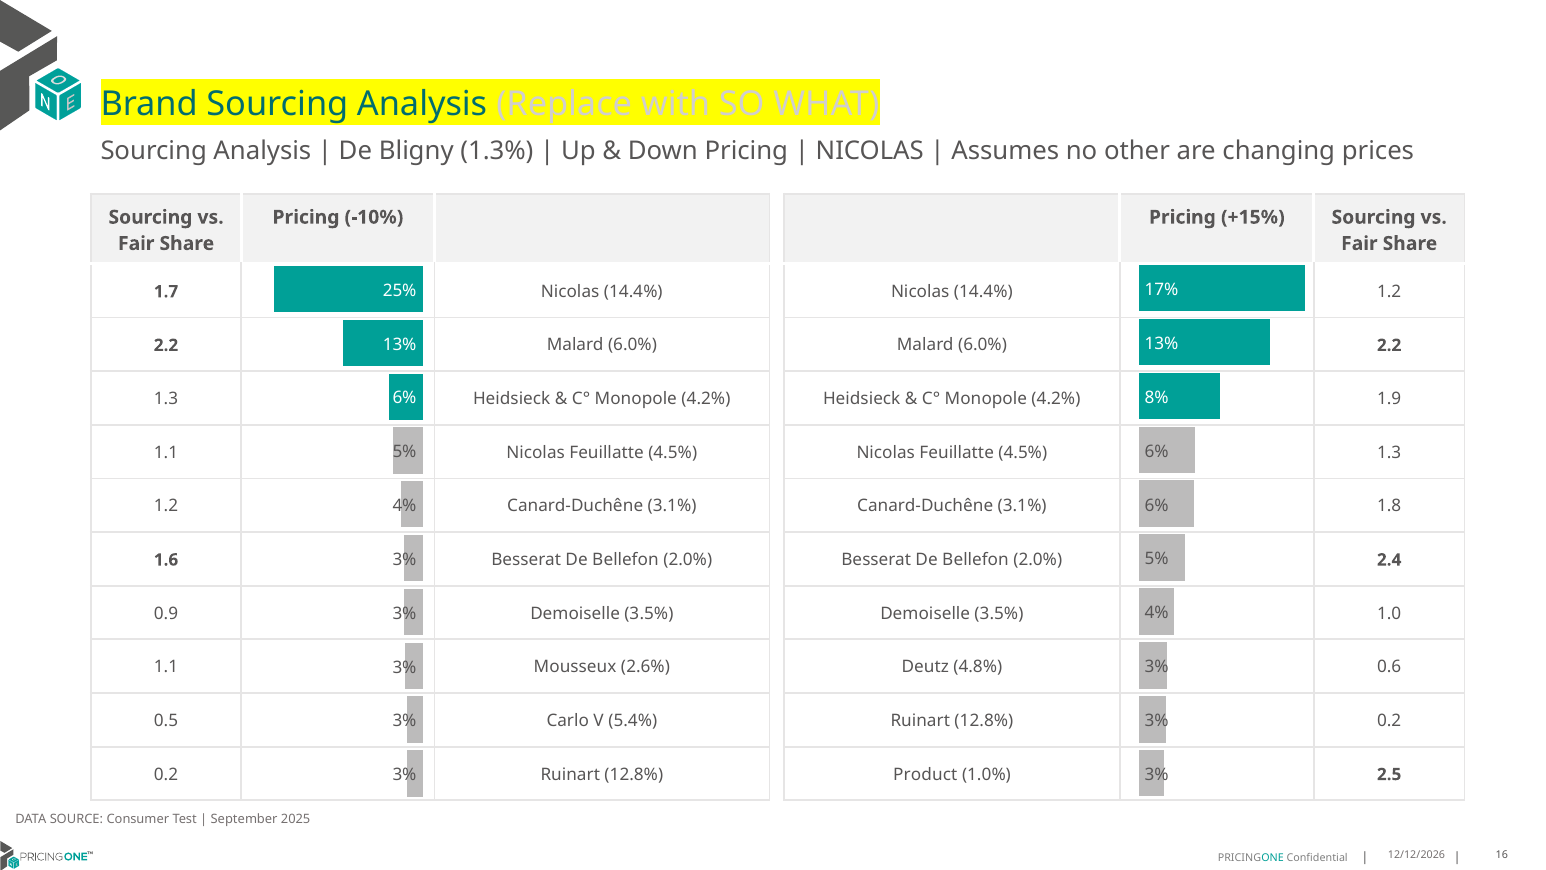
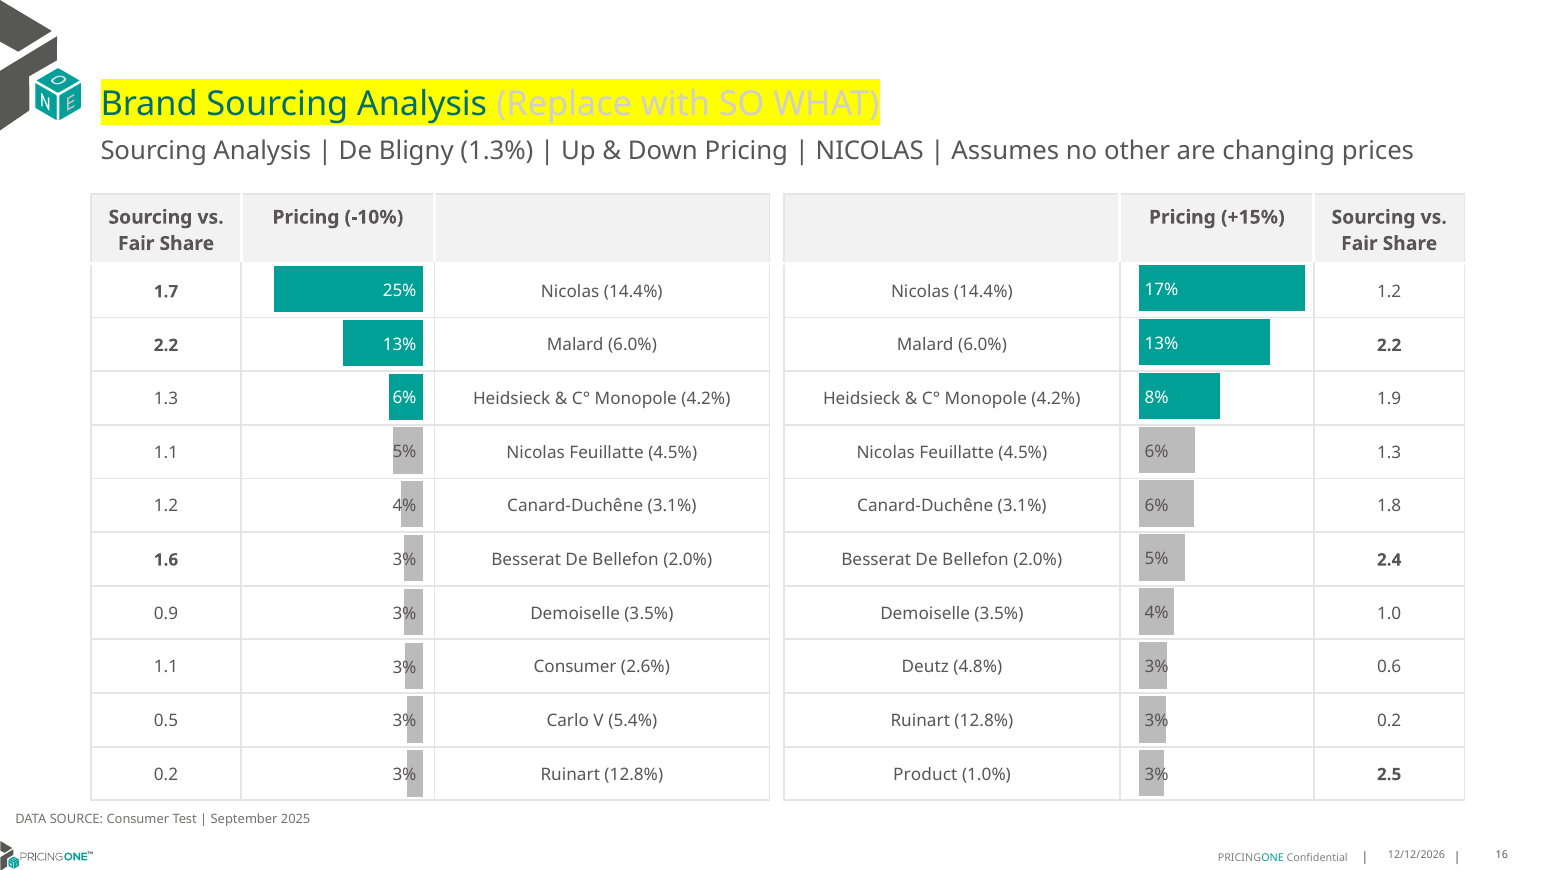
1.1 Mousseux: Mousseux -> Consumer
